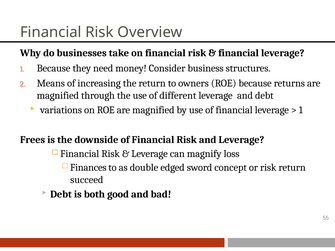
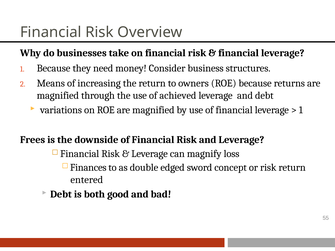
different: different -> achieved
succeed: succeed -> entered
